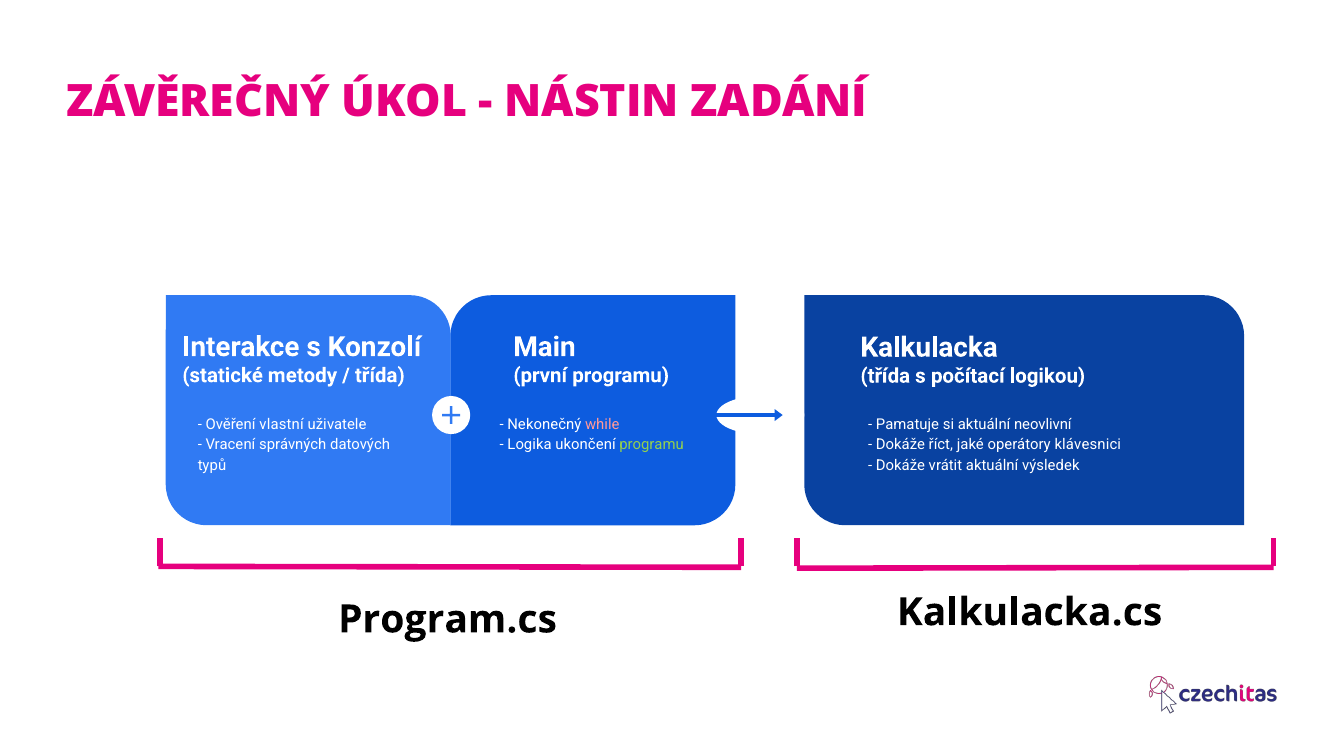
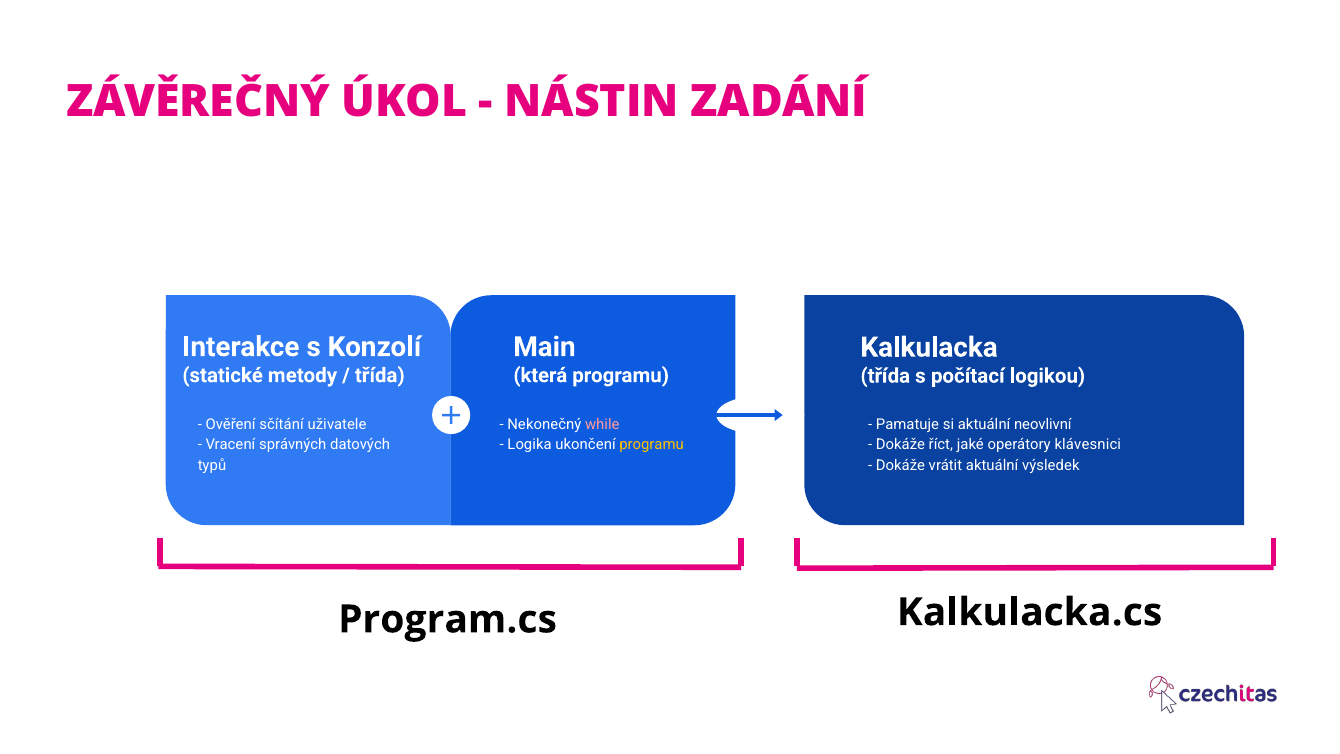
první: první -> která
vlastní: vlastní -> sčítání
programu at (652, 445) colour: light green -> yellow
